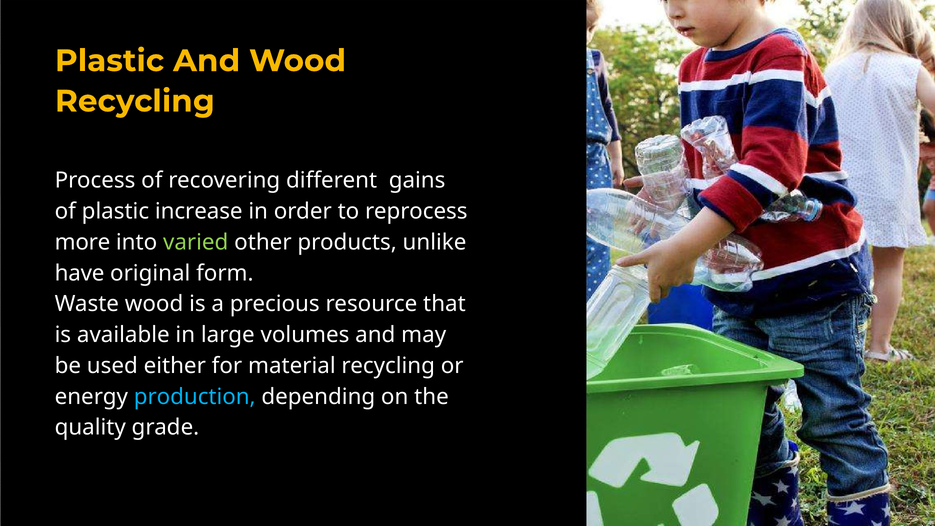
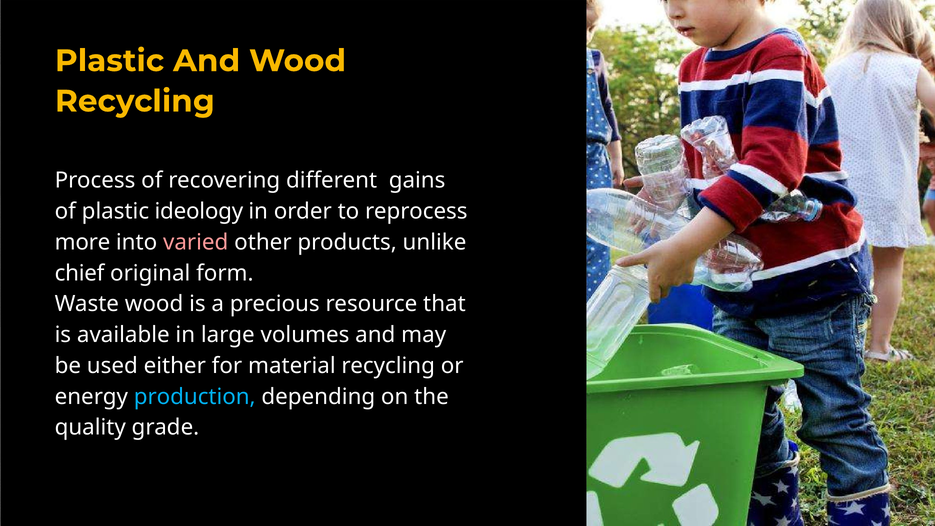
increase: increase -> ideology
varied colour: light green -> pink
have: have -> chief
